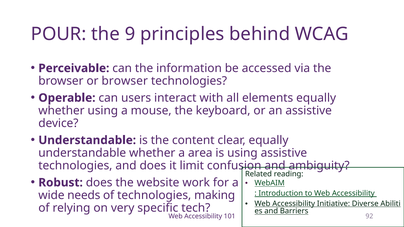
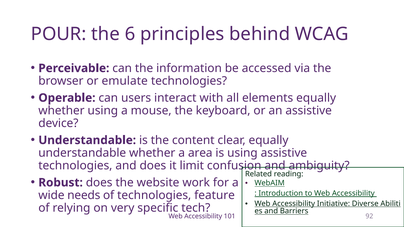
9: 9 -> 6
or browser: browser -> emulate
making: making -> feature
